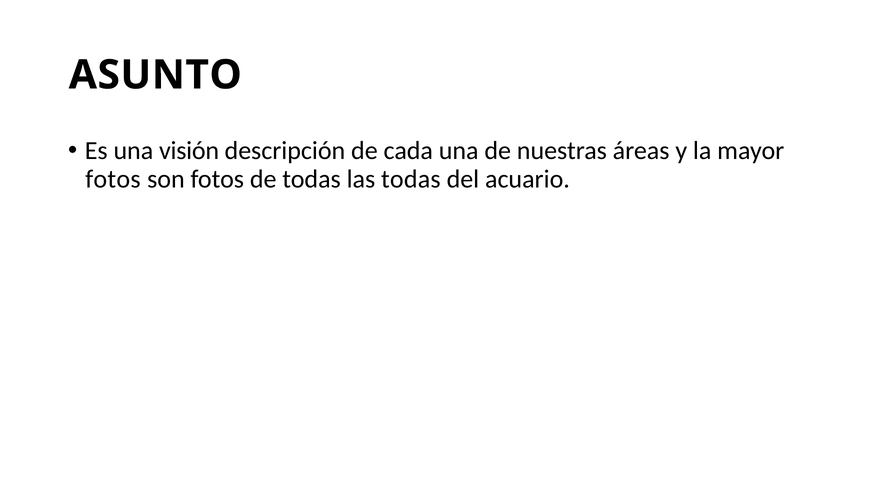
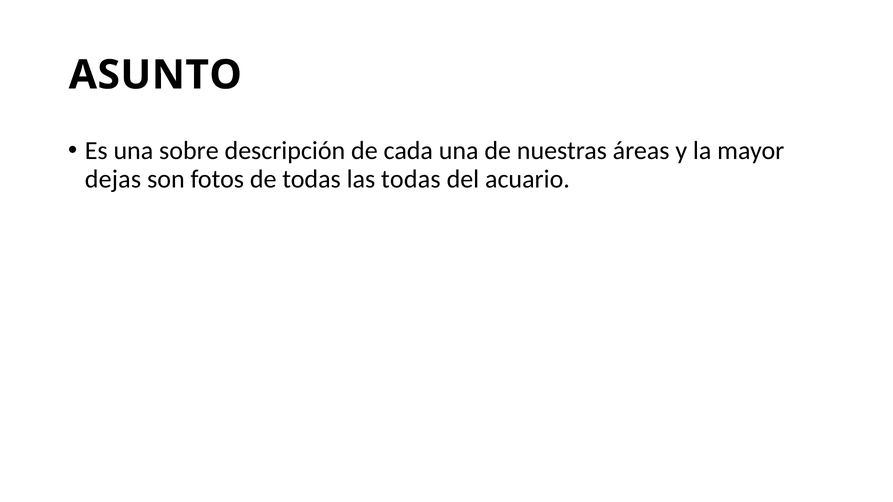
visión: visión -> sobre
fotos at (113, 179): fotos -> dejas
